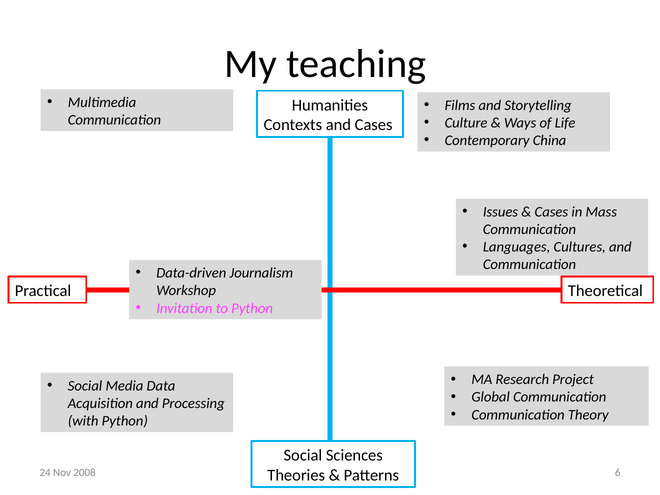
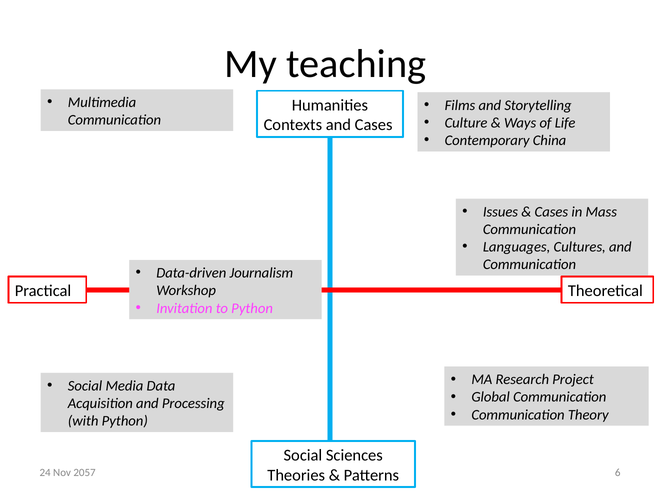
2008: 2008 -> 2057
